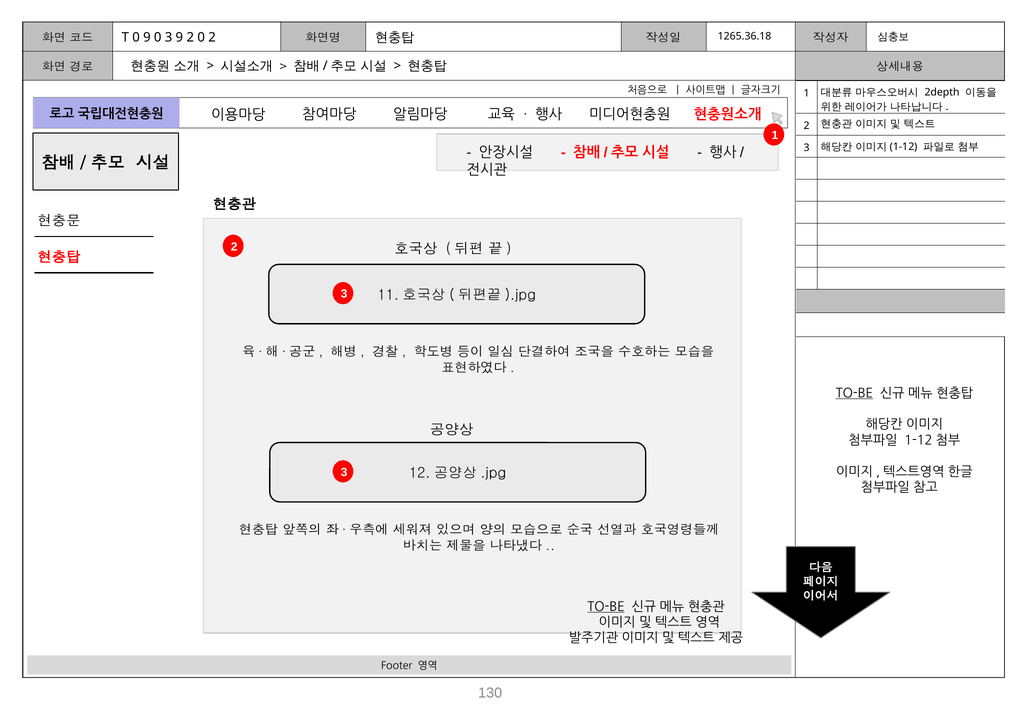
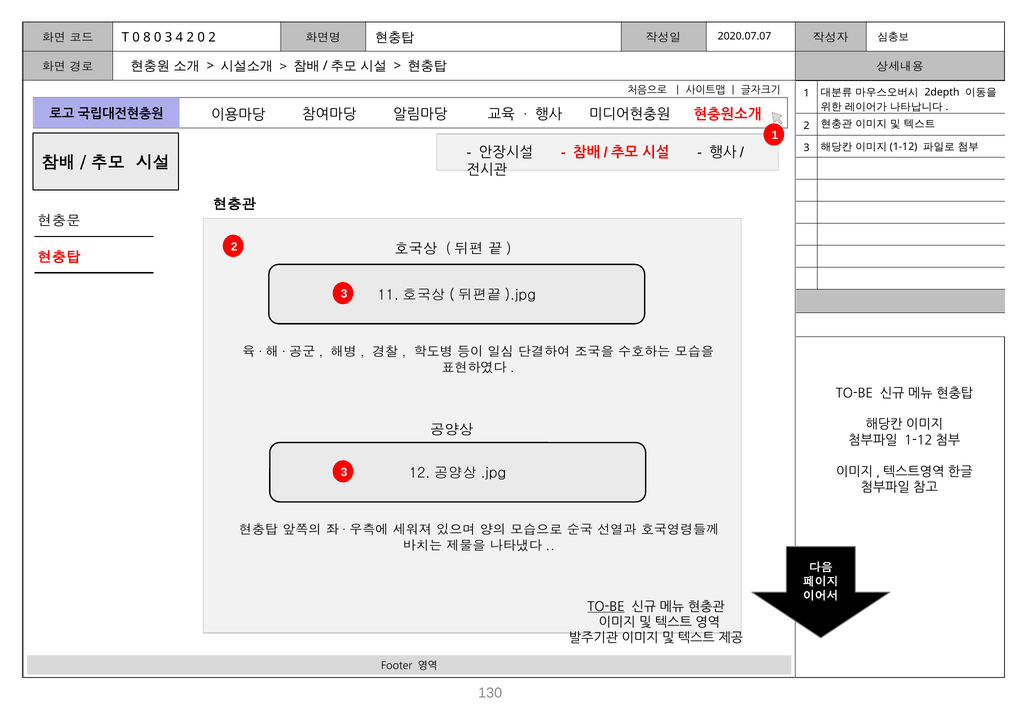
1265.36.18: 1265.36.18 -> 2020.07.07
0 9: 9 -> 8
3 9: 9 -> 4
TO-BE at (854, 393) underline: present -> none
